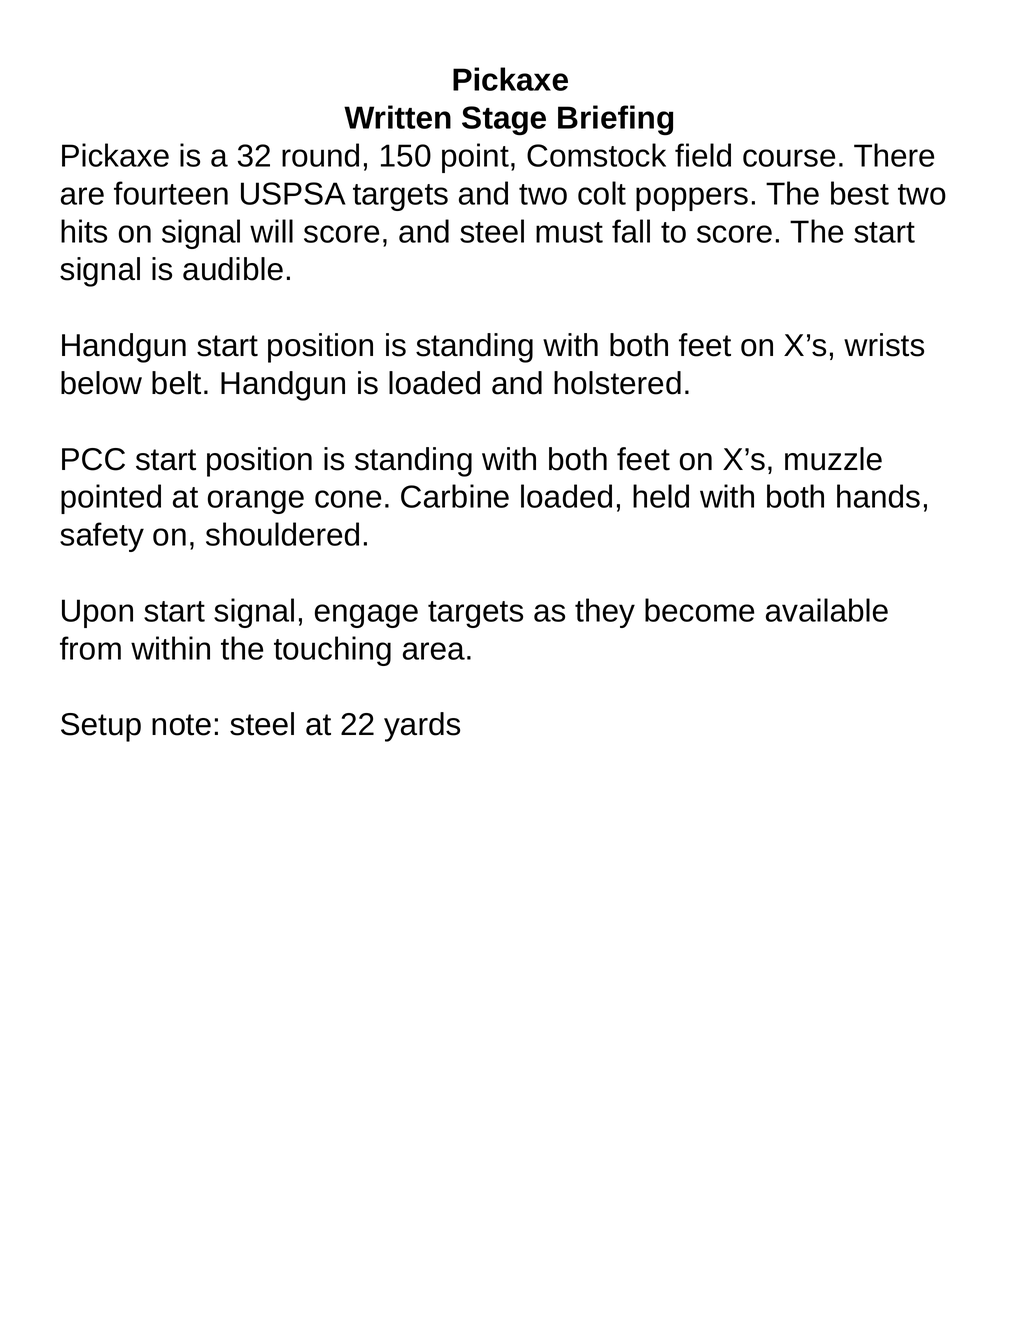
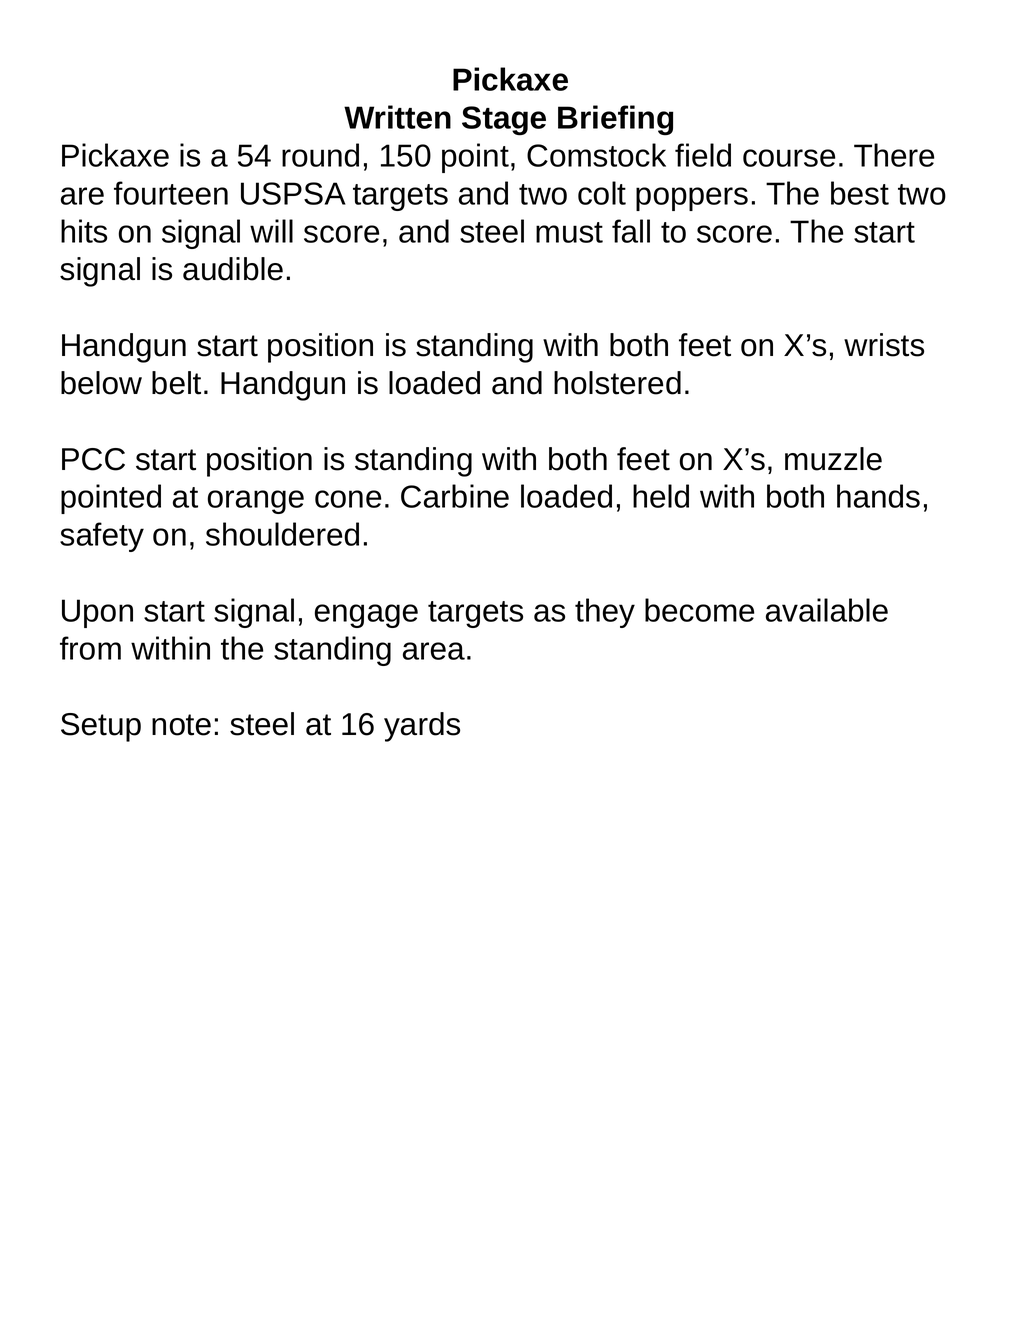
32: 32 -> 54
the touching: touching -> standing
22: 22 -> 16
